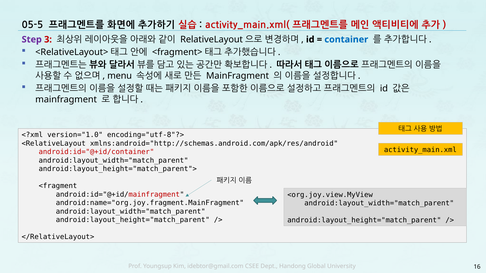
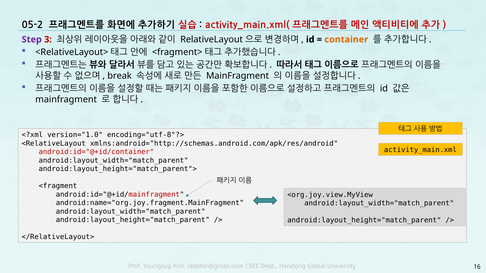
05-5: 05-5 -> 05-2
container colour: blue -> orange
menu: menu -> break
